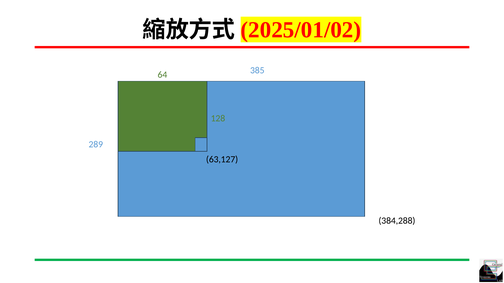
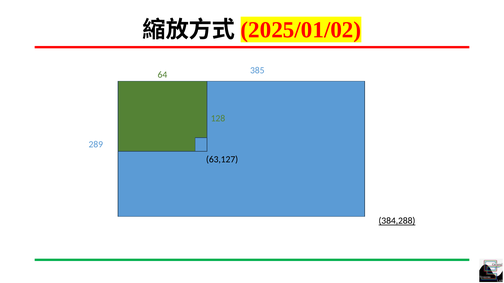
384,288 underline: none -> present
